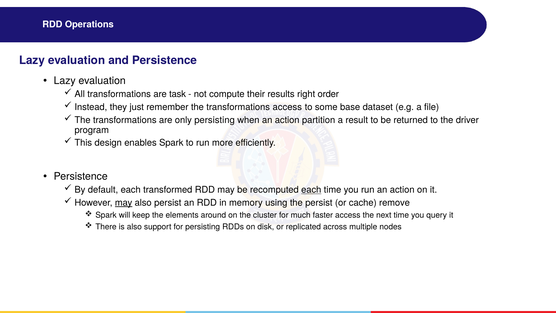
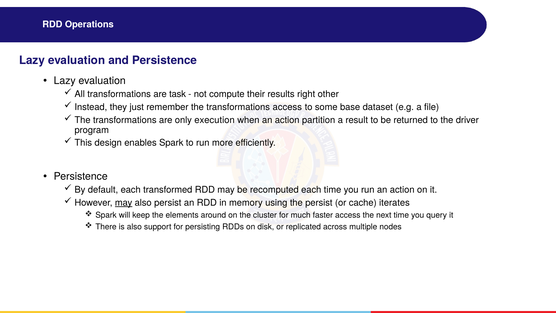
order: order -> other
only persisting: persisting -> execution
each at (311, 190) underline: present -> none
remove: remove -> iterates
